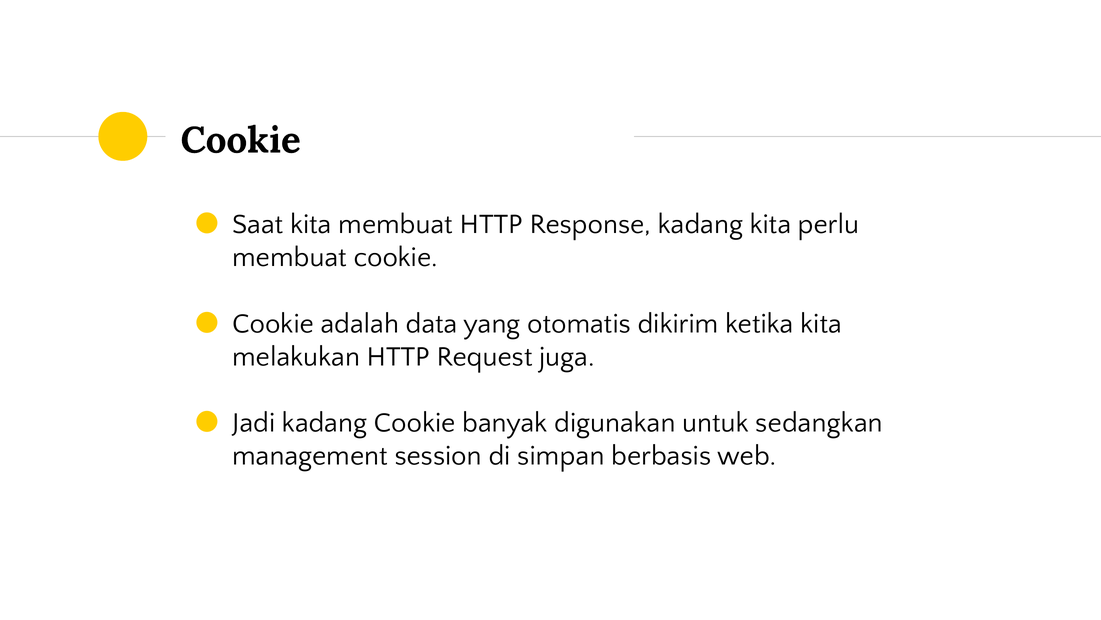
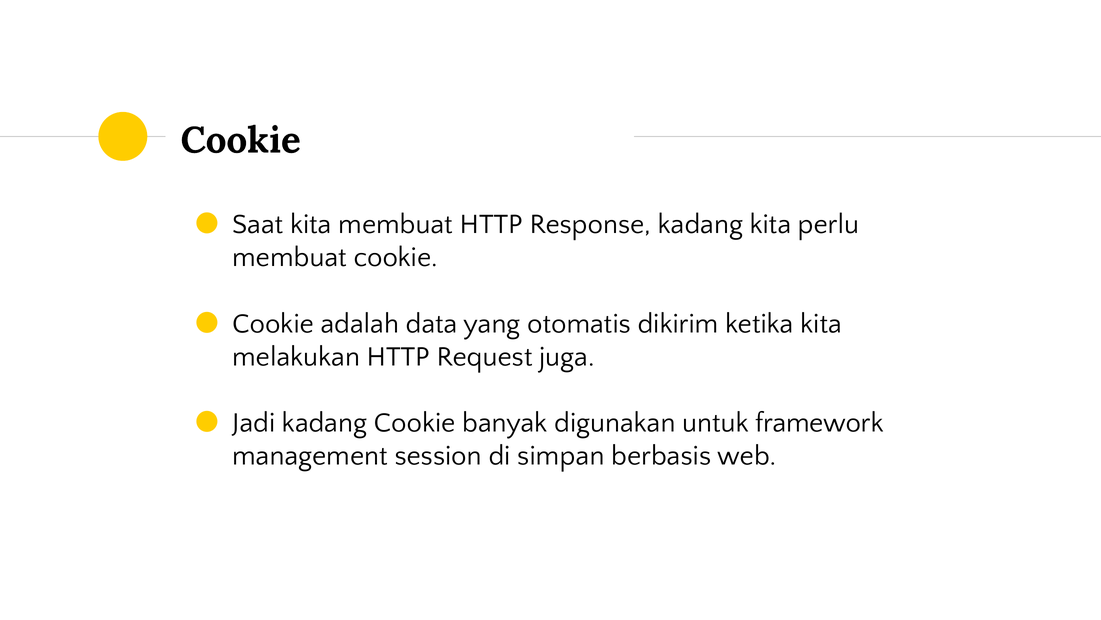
sedangkan: sedangkan -> framework
